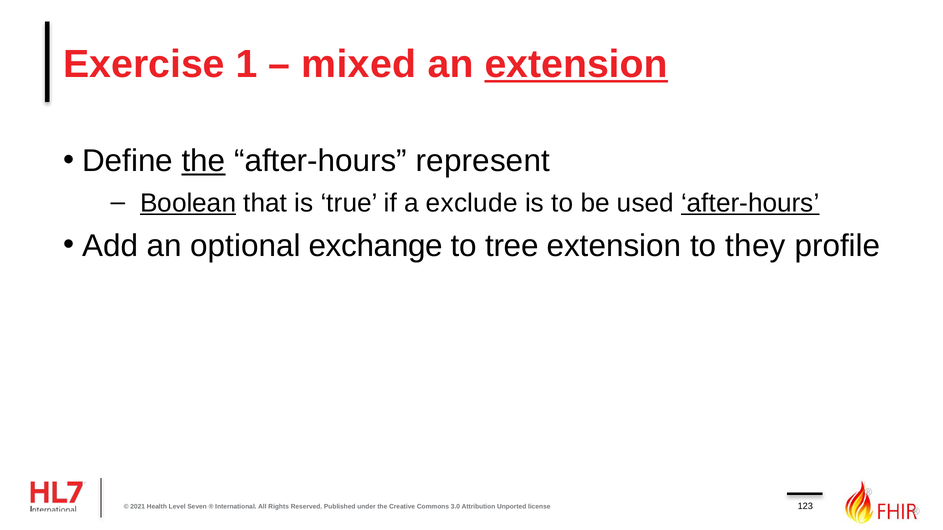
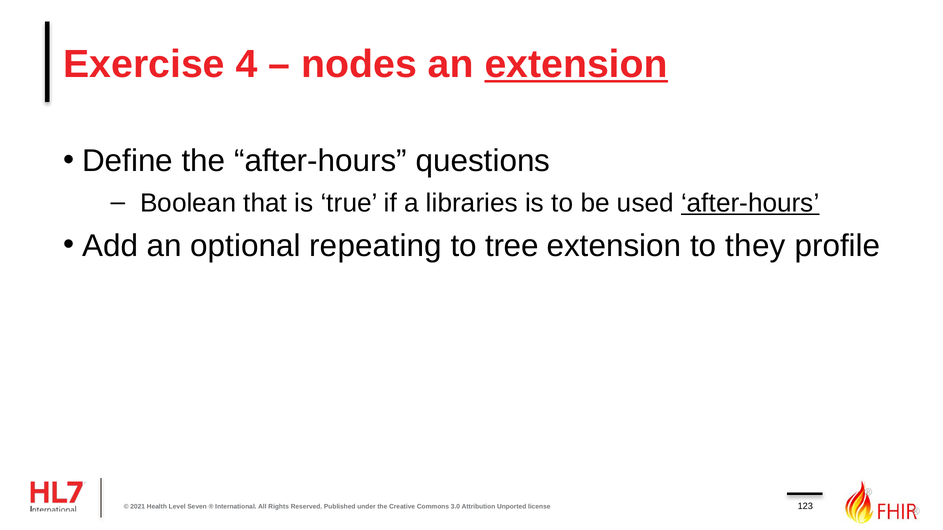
1: 1 -> 4
mixed: mixed -> nodes
the at (204, 161) underline: present -> none
represent: represent -> questions
Boolean underline: present -> none
exclude: exclude -> libraries
exchange: exchange -> repeating
